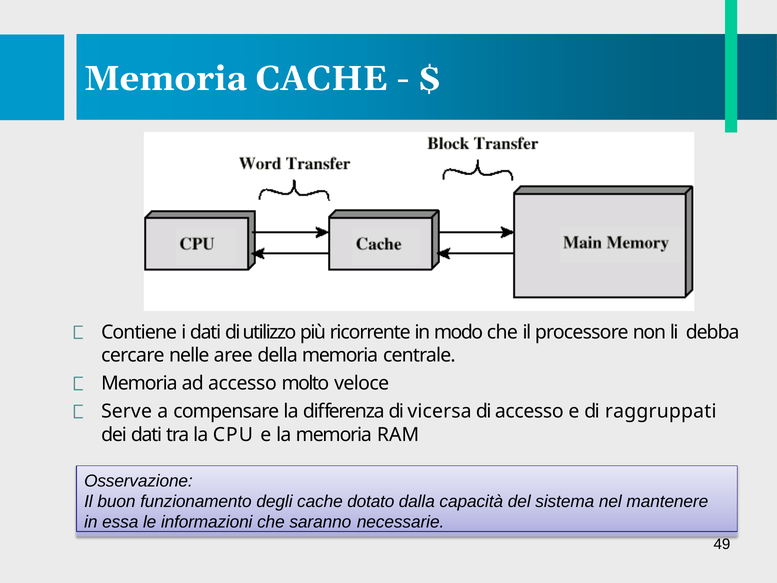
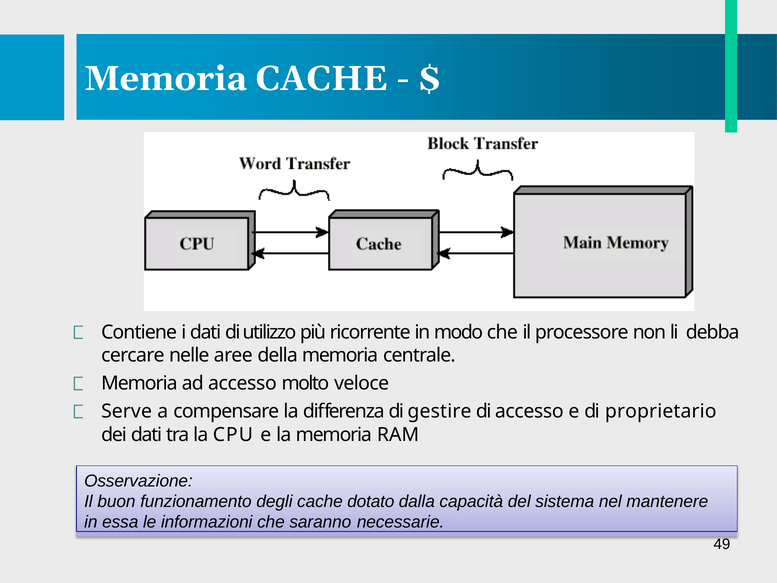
vicersa: vicersa -> gestire
raggruppati: raggruppati -> proprietario
